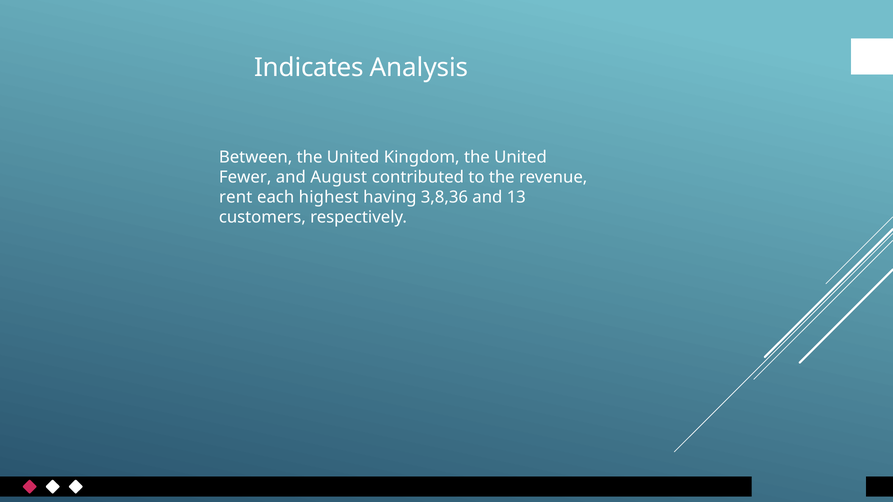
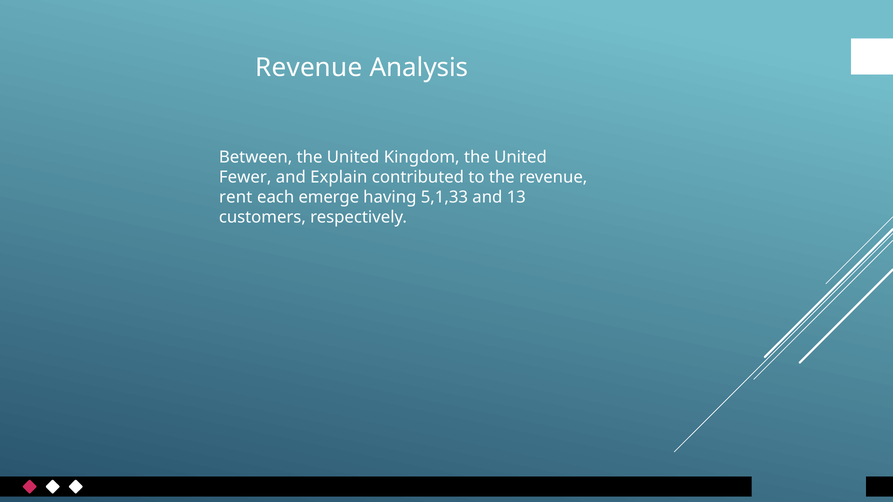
Indicates at (309, 68): Indicates -> Revenue
August: August -> Explain
highest: highest -> emerge
3,8,36: 3,8,36 -> 5,1,33
